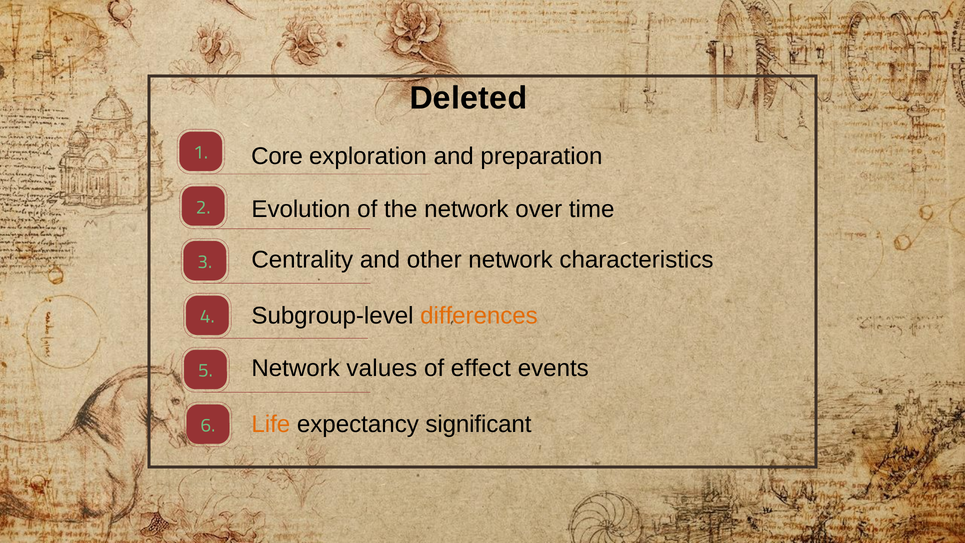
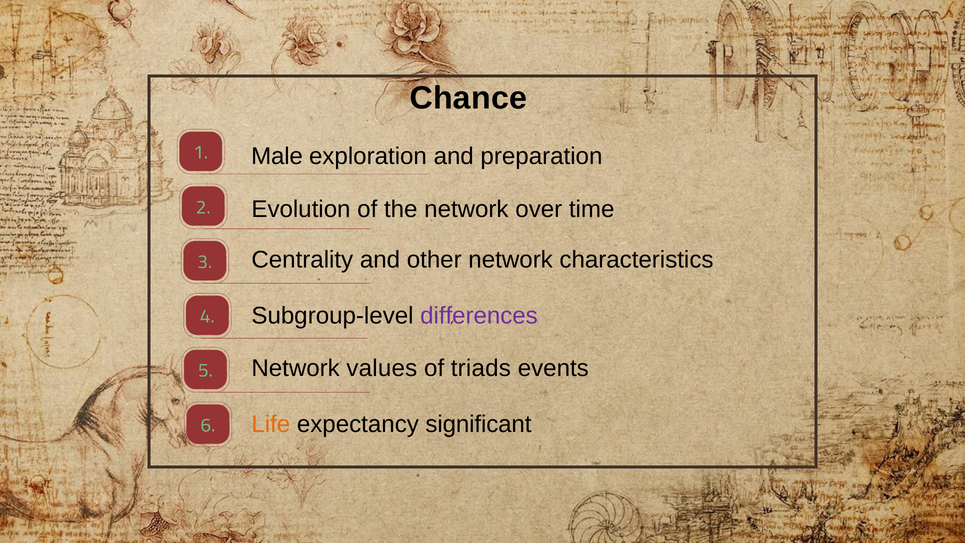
Deleted: Deleted -> Chance
Core: Core -> Male
differences colour: orange -> purple
effect: effect -> triads
